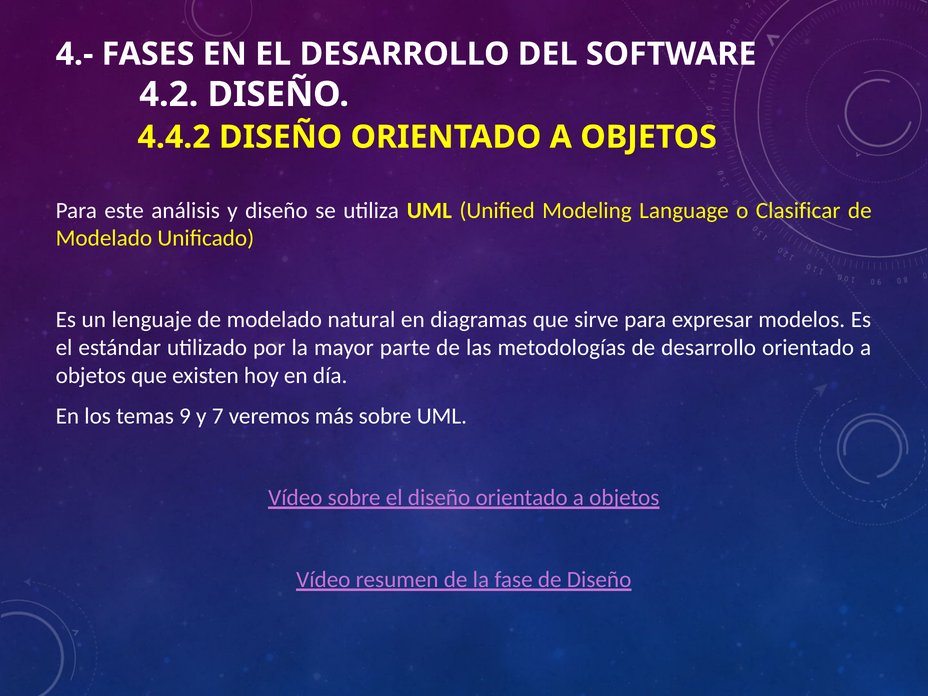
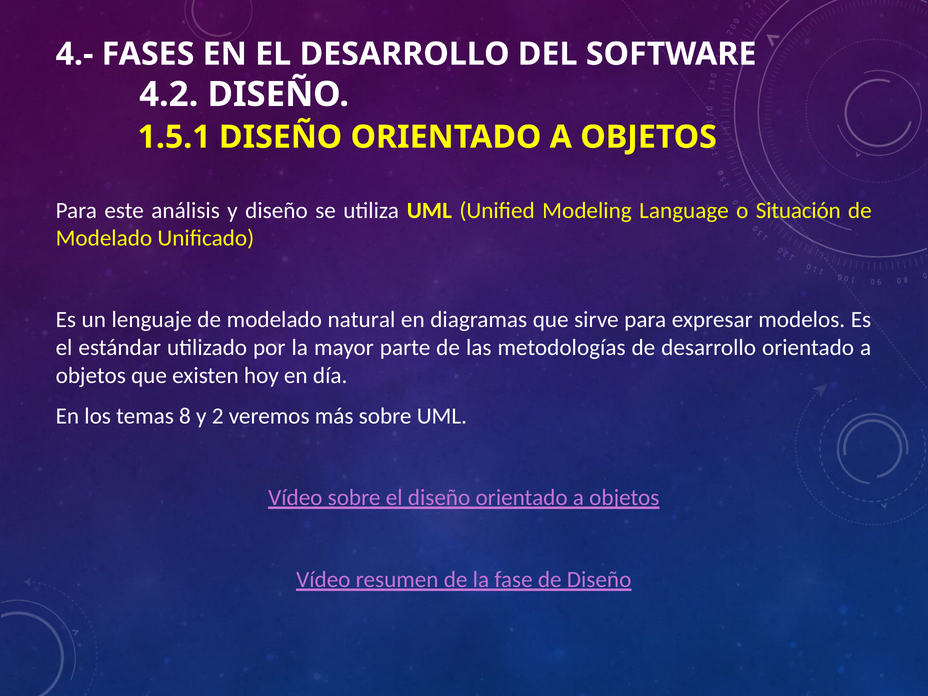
4.4.2: 4.4.2 -> 1.5.1
Clasificar: Clasificar -> Situación
9: 9 -> 8
7: 7 -> 2
